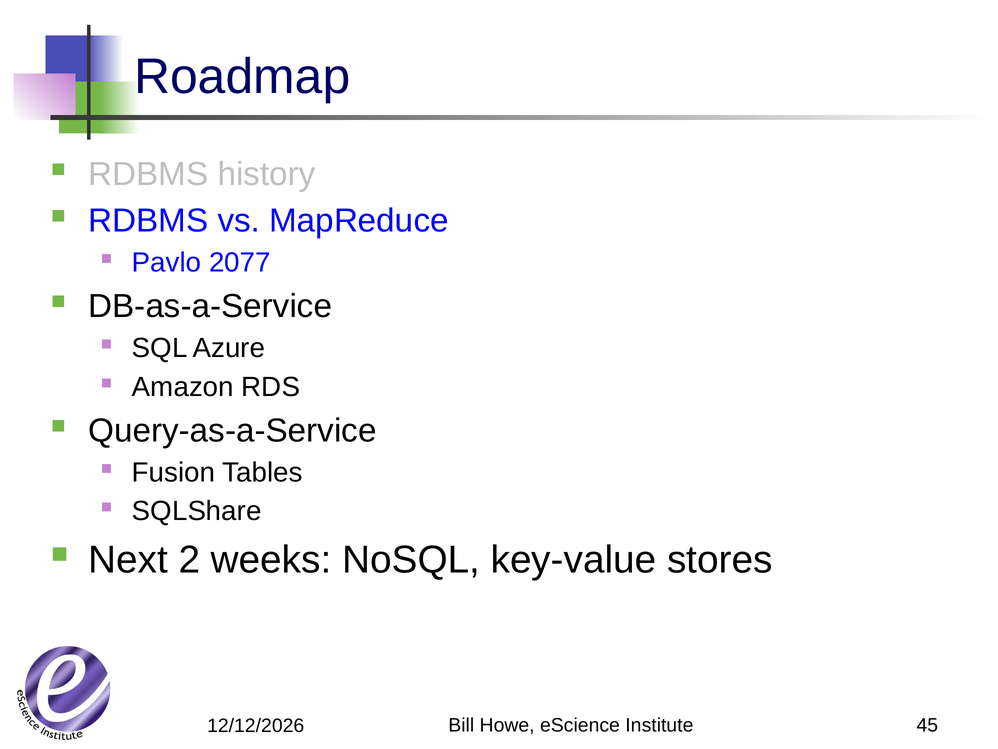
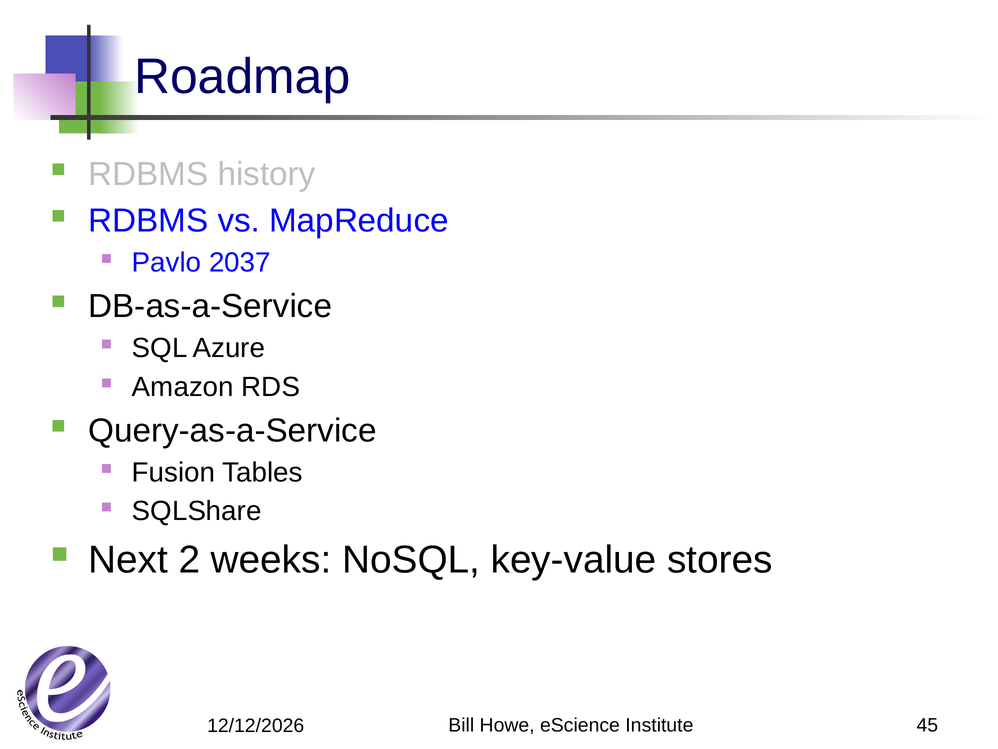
2077: 2077 -> 2037
